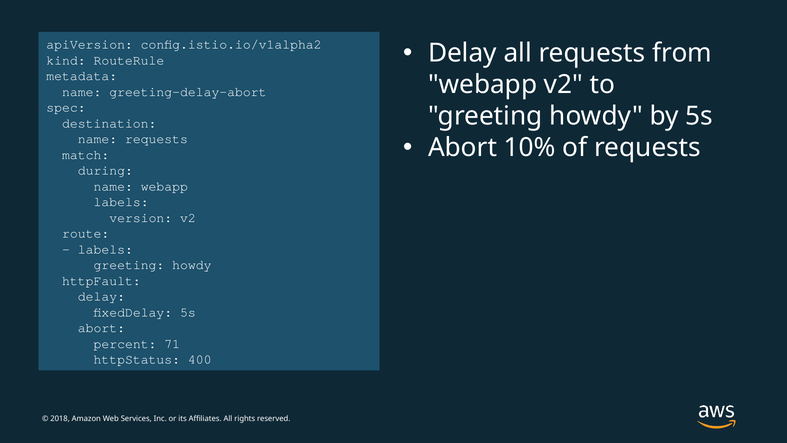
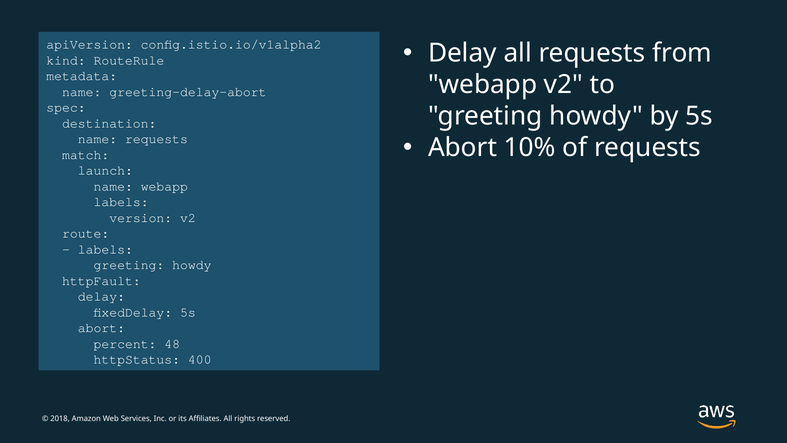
during: during -> launch
71: 71 -> 48
